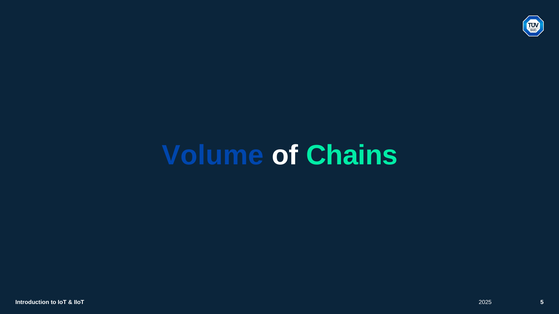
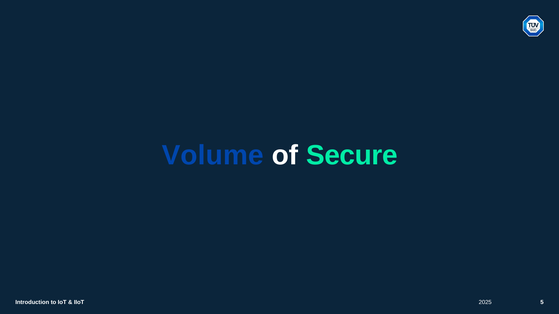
Chains: Chains -> Secure
